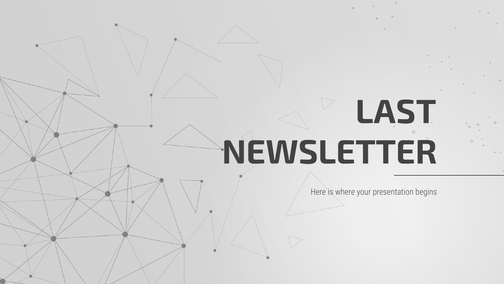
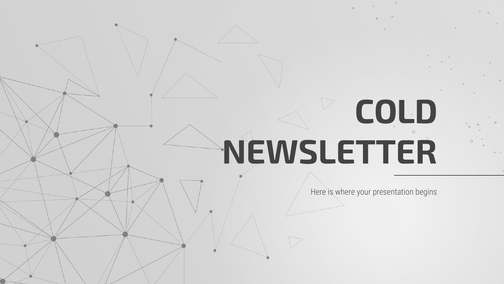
LAST: LAST -> COLD
